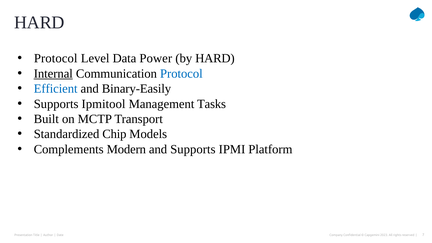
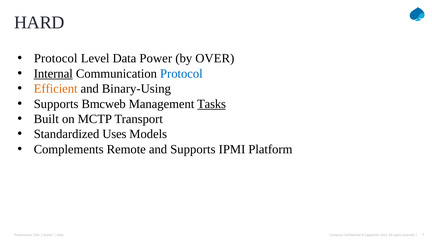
by HARD: HARD -> OVER
Efficient colour: blue -> orange
Binary-Easily: Binary-Easily -> Binary-Using
Ipmitool: Ipmitool -> Bmcweb
Tasks underline: none -> present
Chip: Chip -> Uses
Modern: Modern -> Remote
